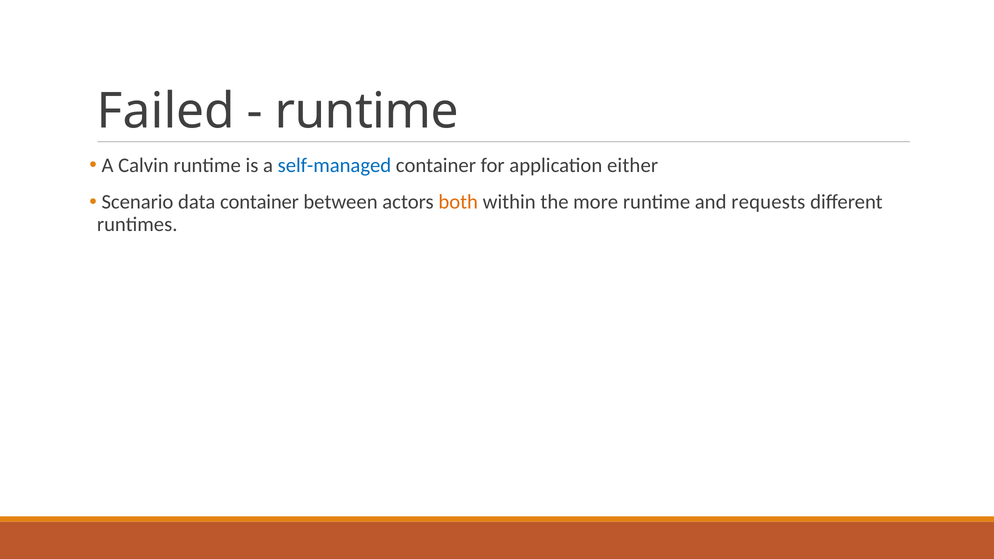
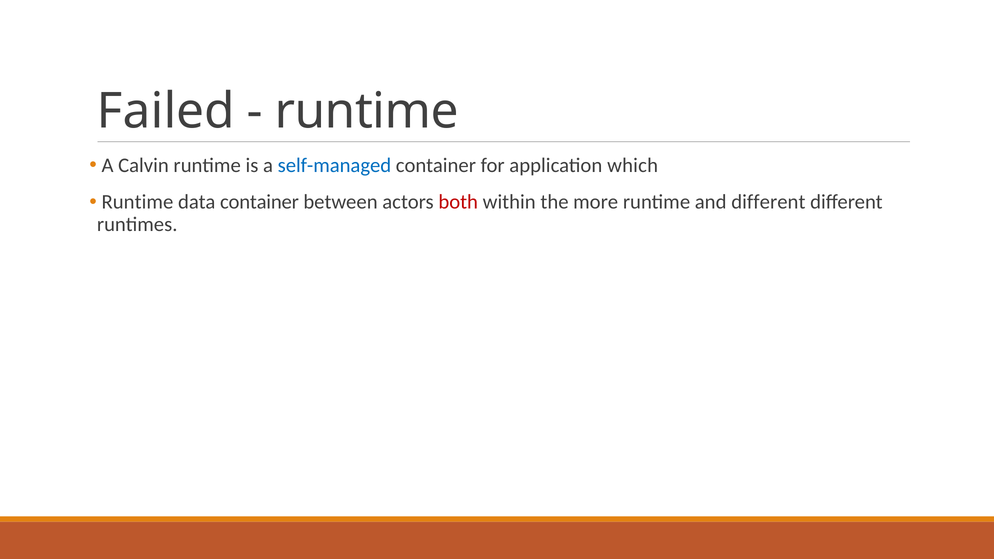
either: either -> which
Scenario at (137, 202): Scenario -> Runtime
both colour: orange -> red
and requests: requests -> different
